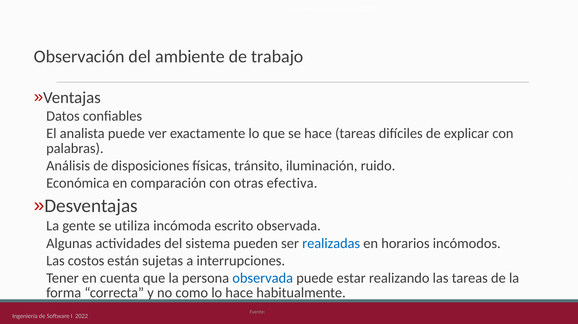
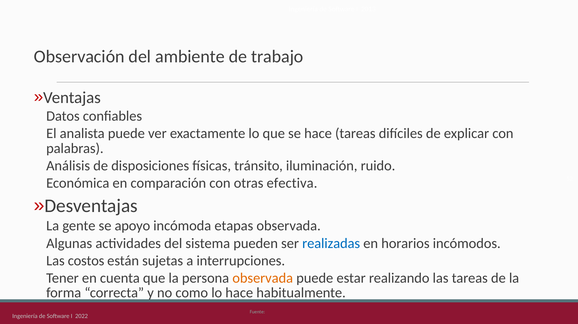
utiliza: utiliza -> apoyo
escrito: escrito -> etapas
observada at (263, 278) colour: blue -> orange
